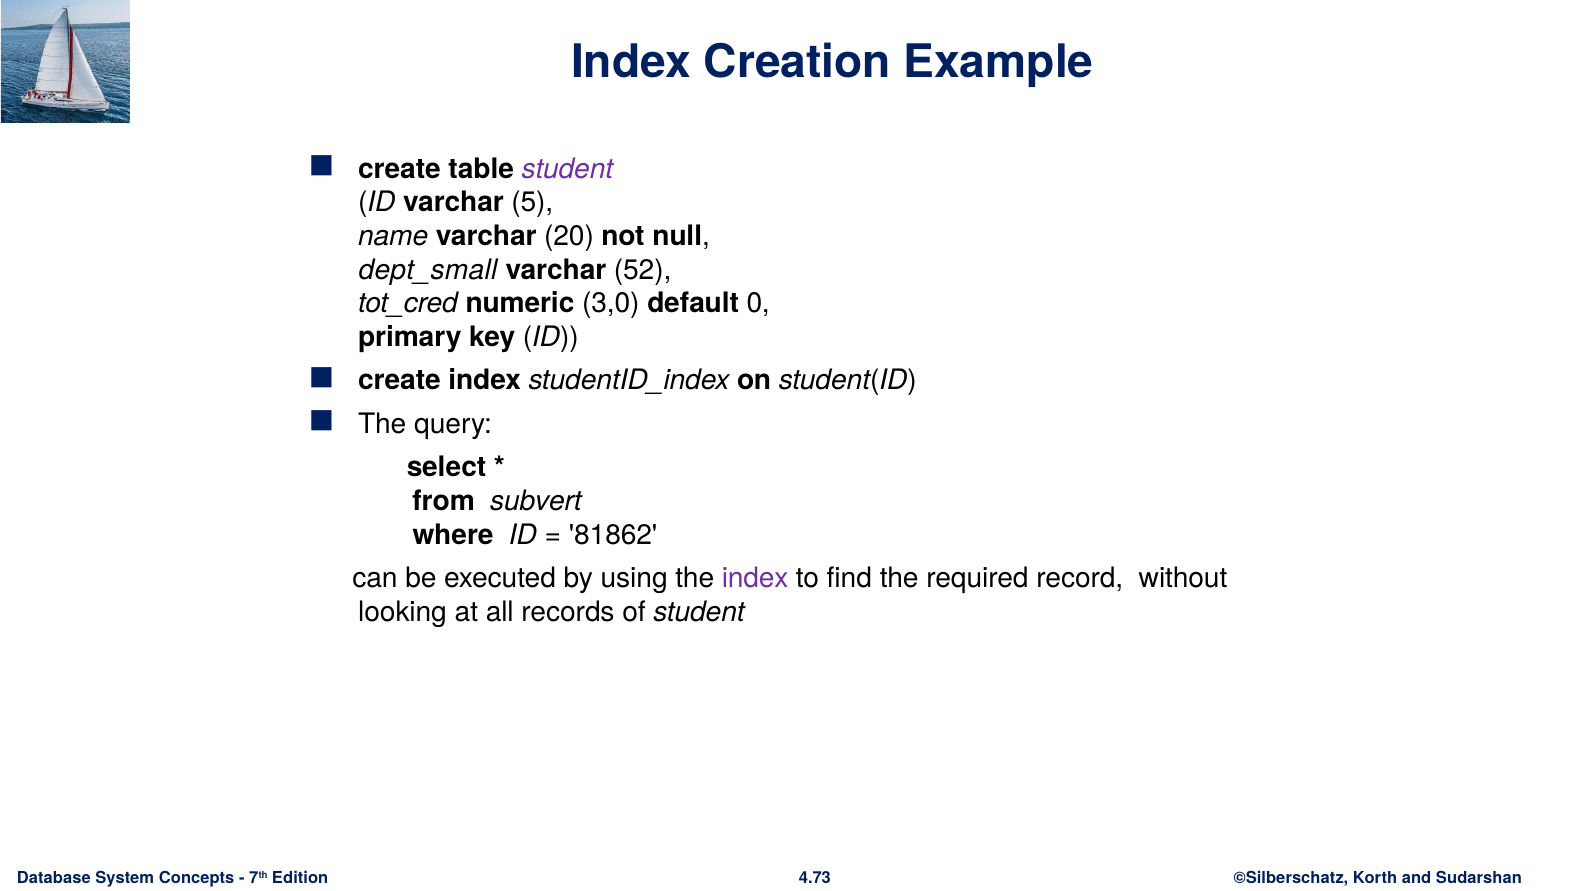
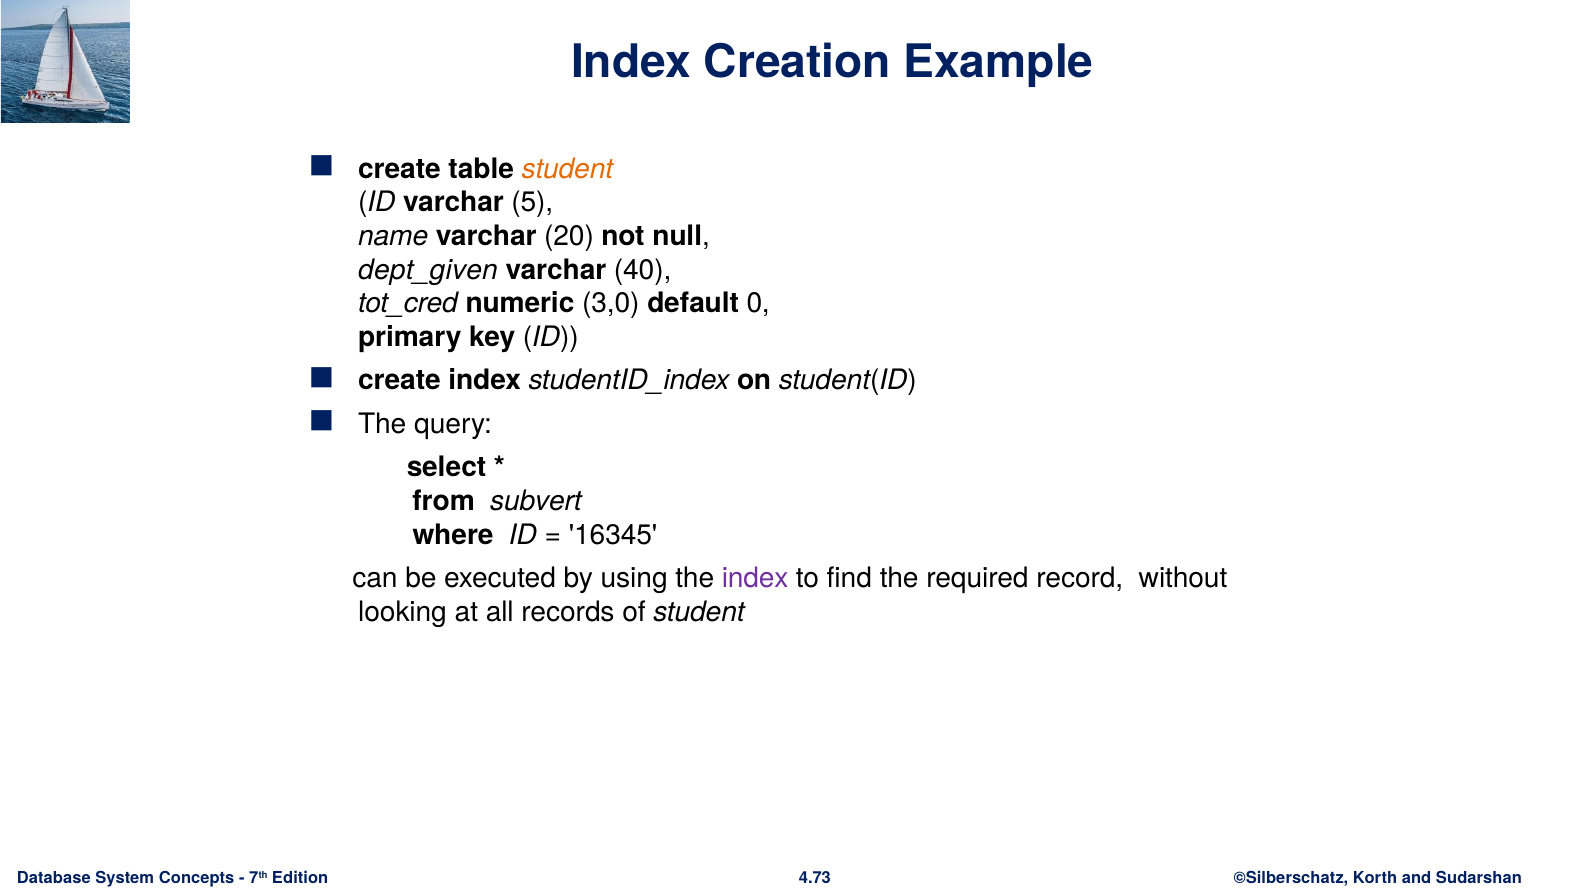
student at (567, 169) colour: purple -> orange
dept_small: dept_small -> dept_given
52: 52 -> 40
81862: 81862 -> 16345
